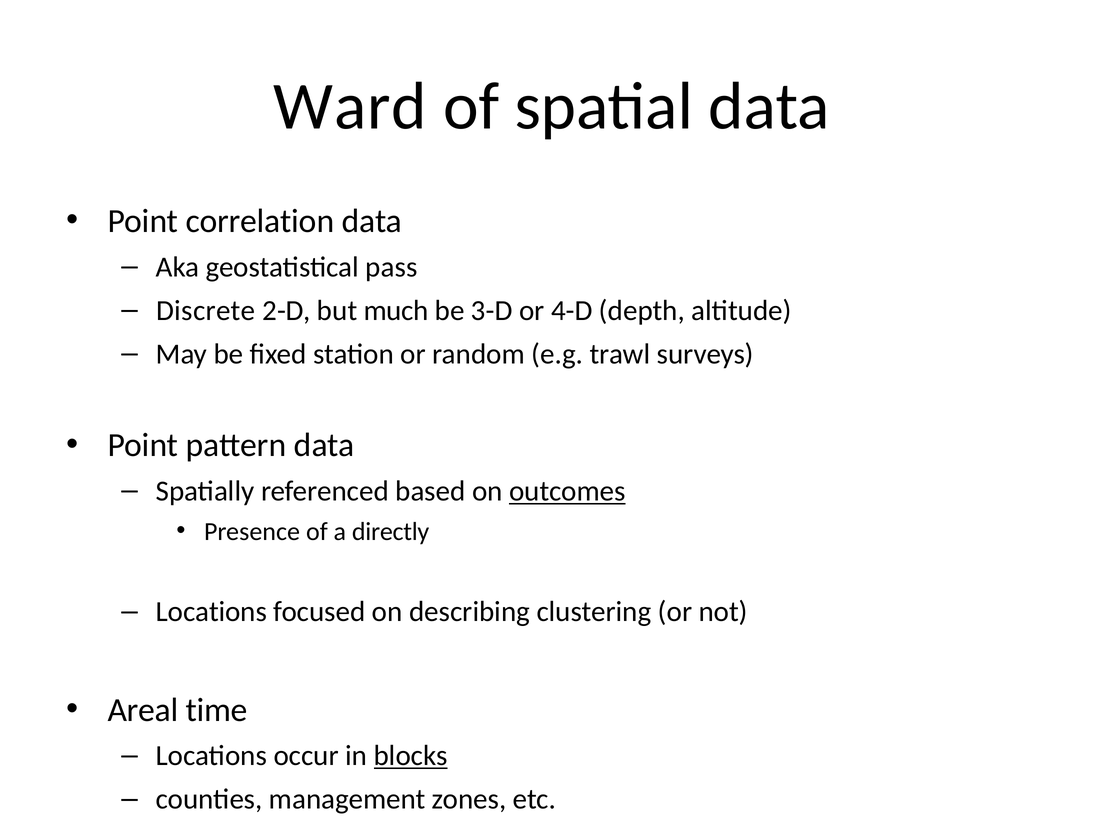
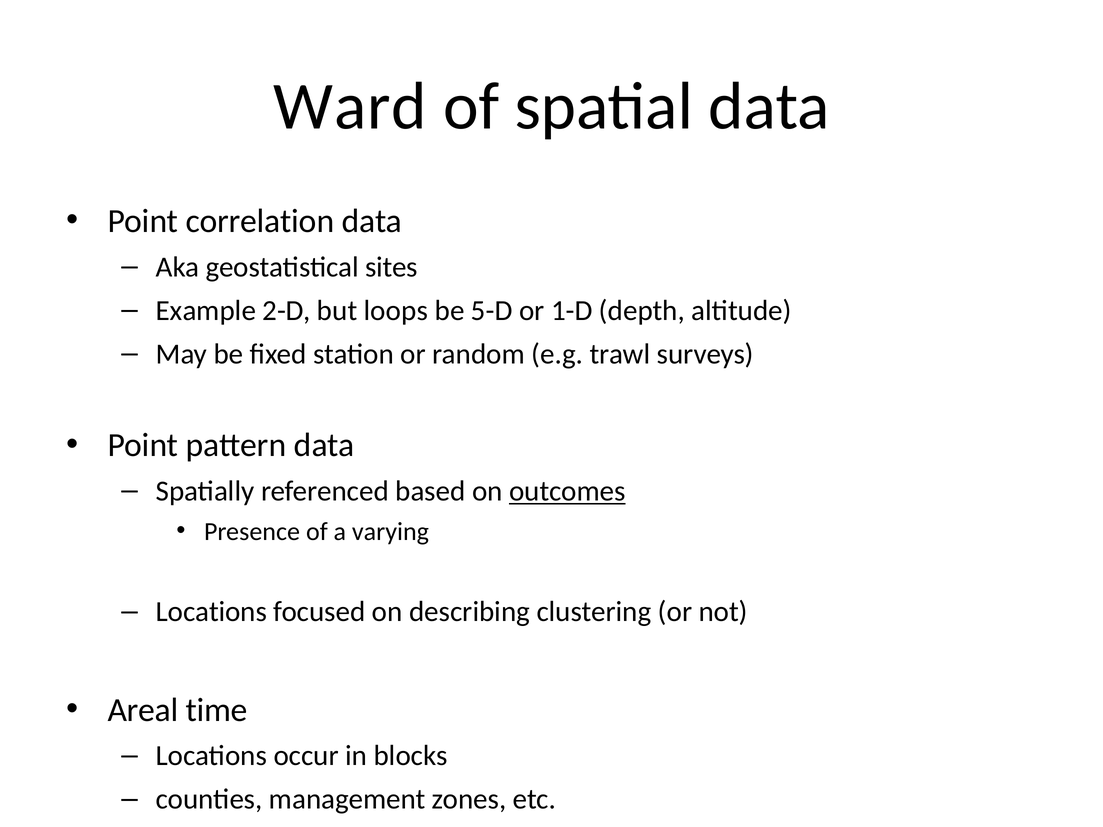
pass: pass -> sites
Discrete: Discrete -> Example
much: much -> loops
3-D: 3-D -> 5-D
4-D: 4-D -> 1-D
directly: directly -> varying
blocks underline: present -> none
